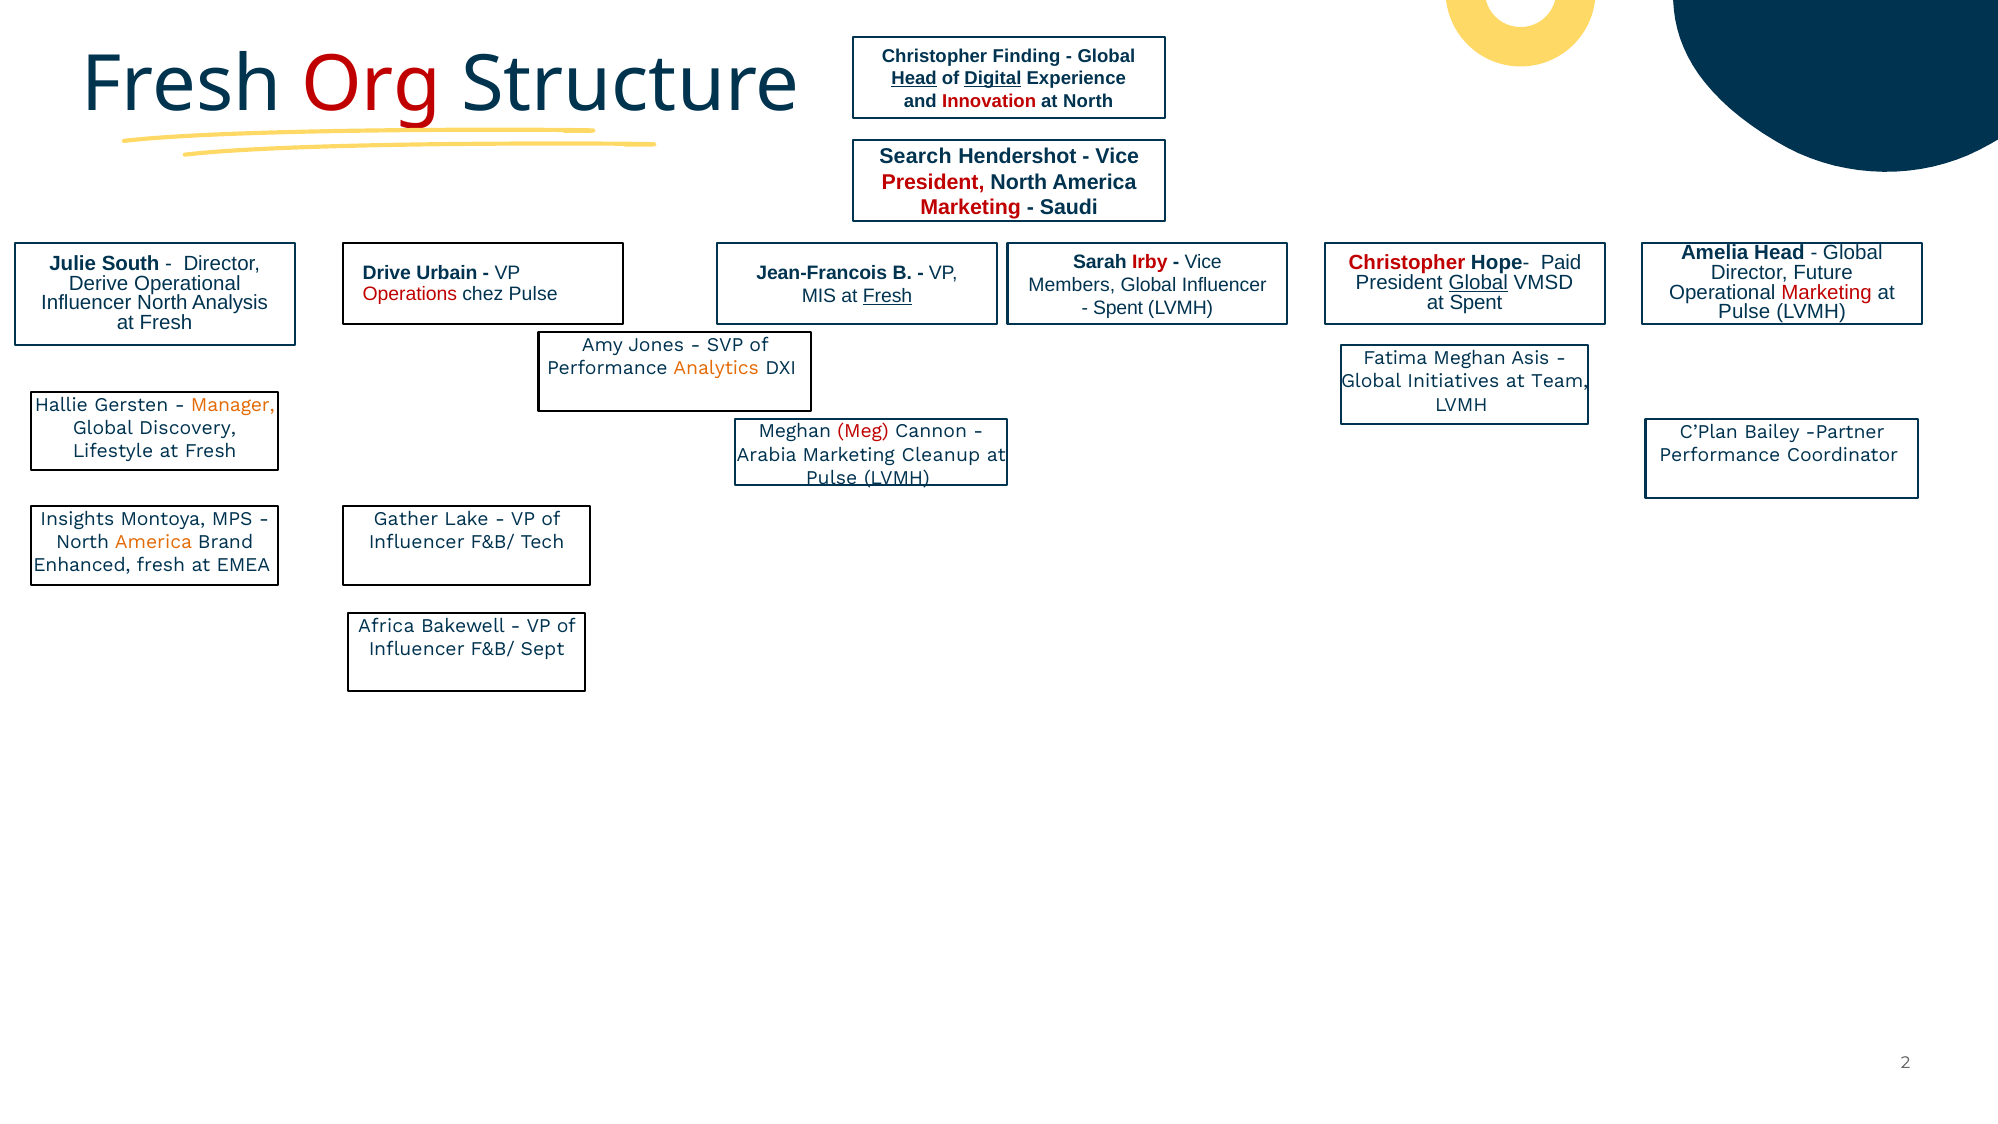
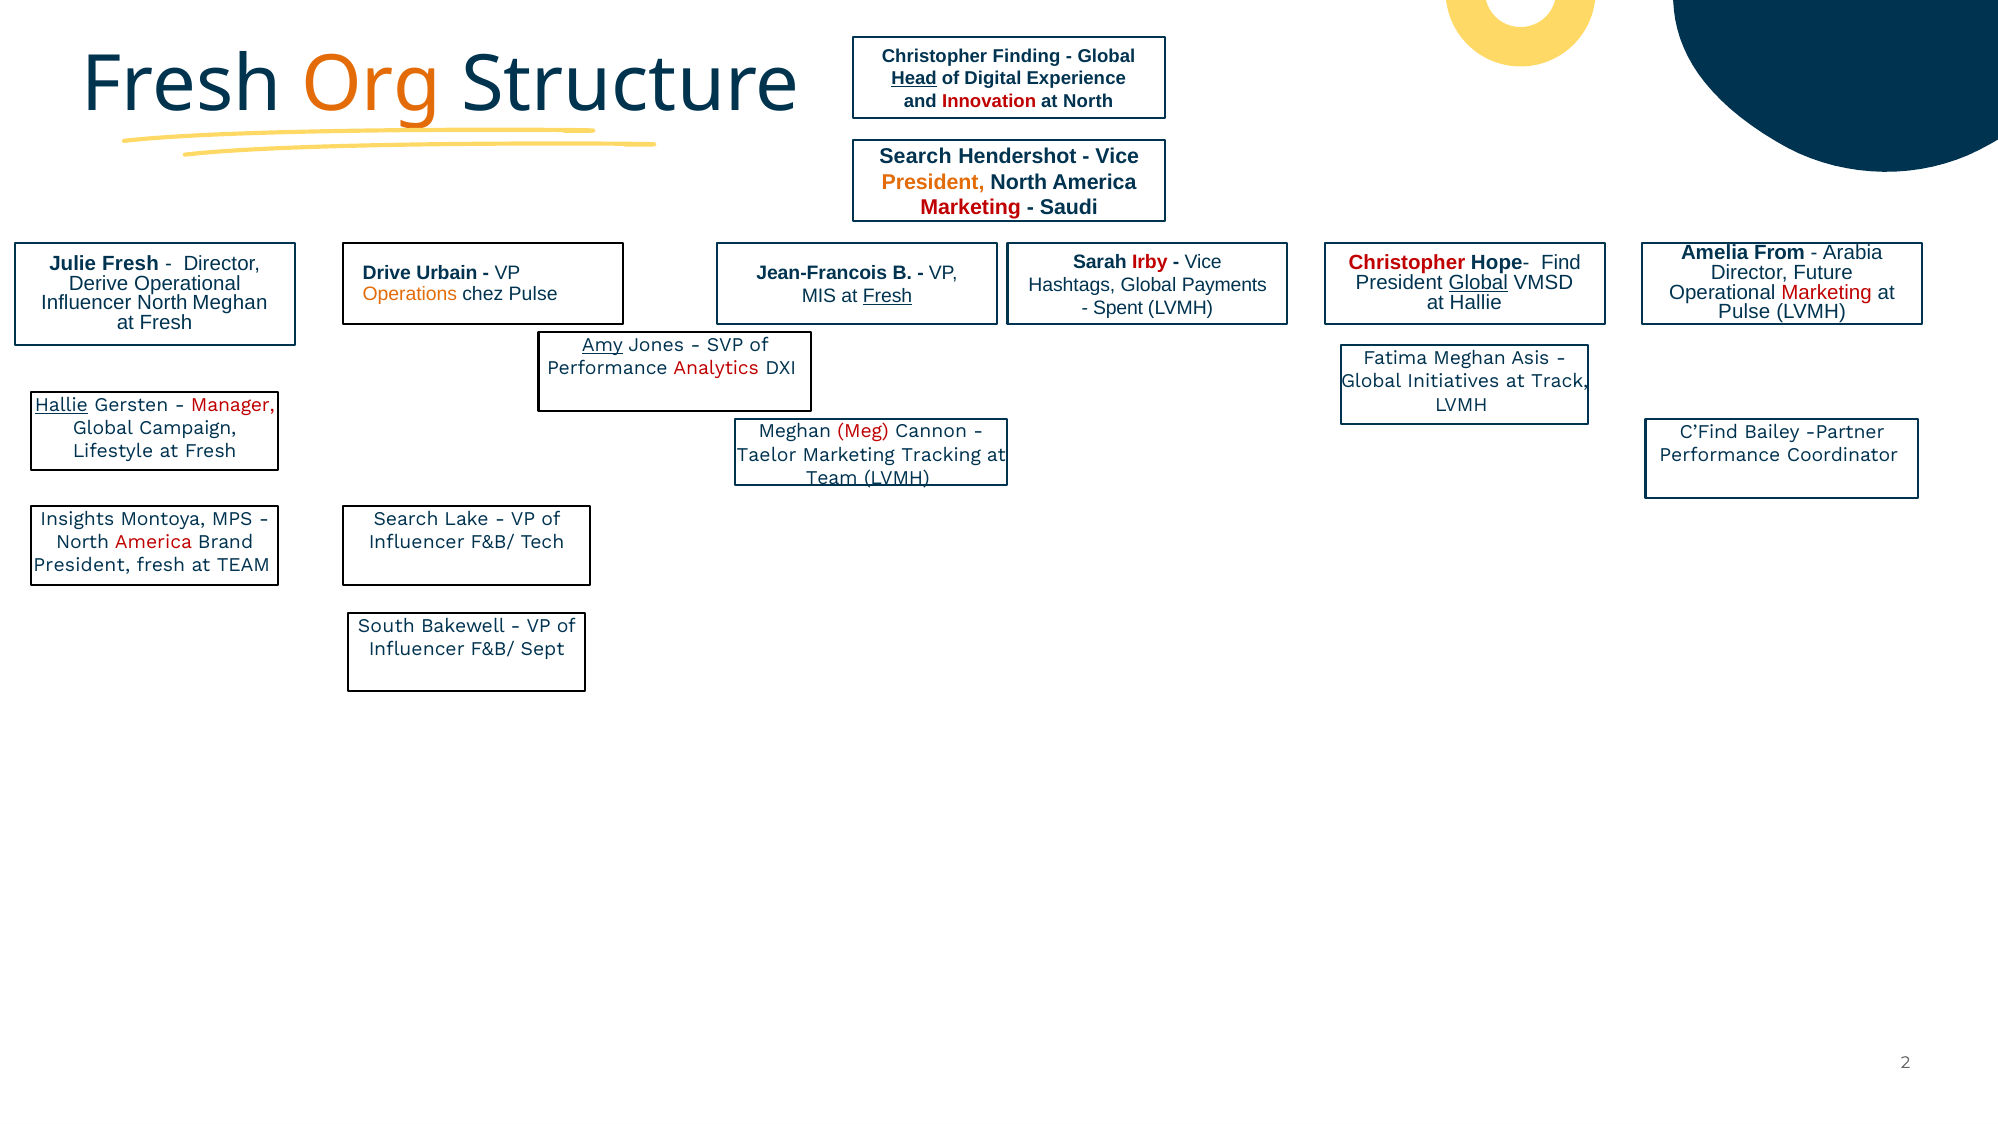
Org colour: red -> orange
Digital underline: present -> none
President at (933, 182) colour: red -> orange
Amelia Head: Head -> From
Global at (1853, 253): Global -> Arabia
Paid: Paid -> Find
Julie South: South -> Fresh
Members: Members -> Hashtags
Global Influencer: Influencer -> Payments
Operations colour: red -> orange
at Spent: Spent -> Hallie
North Analysis: Analysis -> Meghan
Amy underline: none -> present
Analytics colour: orange -> red
Team: Team -> Track
Hallie at (61, 405) underline: none -> present
Manager colour: orange -> red
Discovery: Discovery -> Campaign
C’Plan: C’Plan -> C’Find
Arabia: Arabia -> Taelor
Cleanup: Cleanup -> Tracking
Pulse at (832, 478): Pulse -> Team
Gather at (406, 519): Gather -> Search
America at (153, 542) colour: orange -> red
Enhanced at (82, 565): Enhanced -> President
fresh at EMEA: EMEA -> TEAM
Africa: Africa -> South
